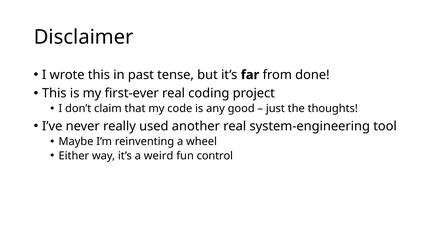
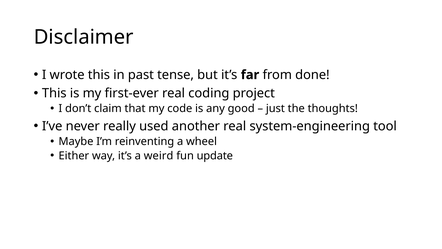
control: control -> update
